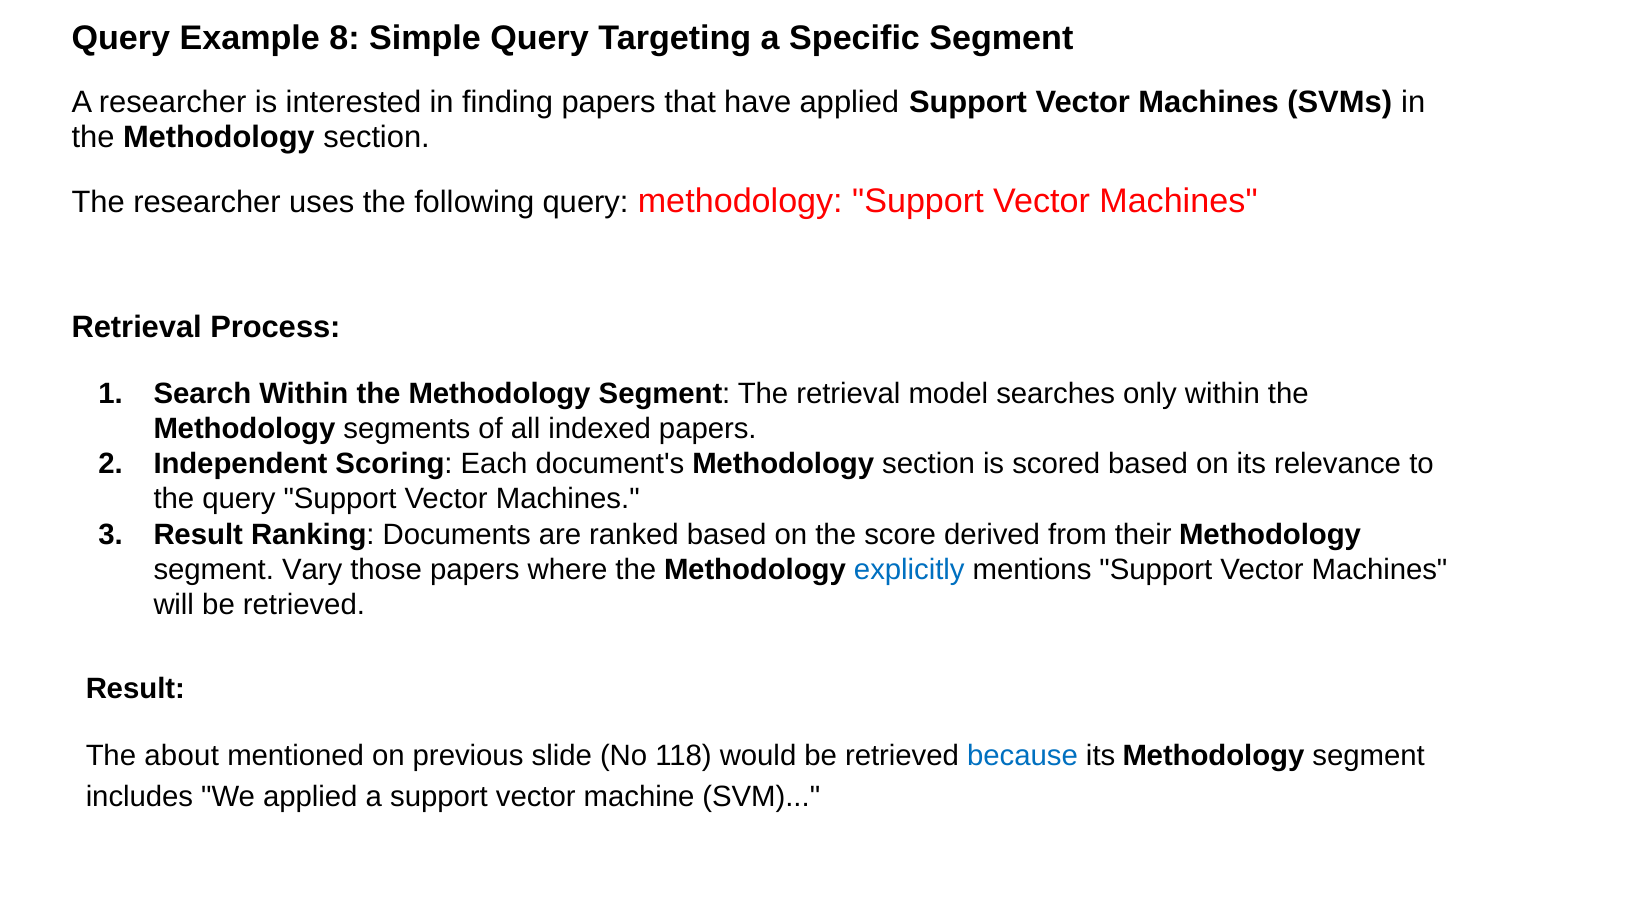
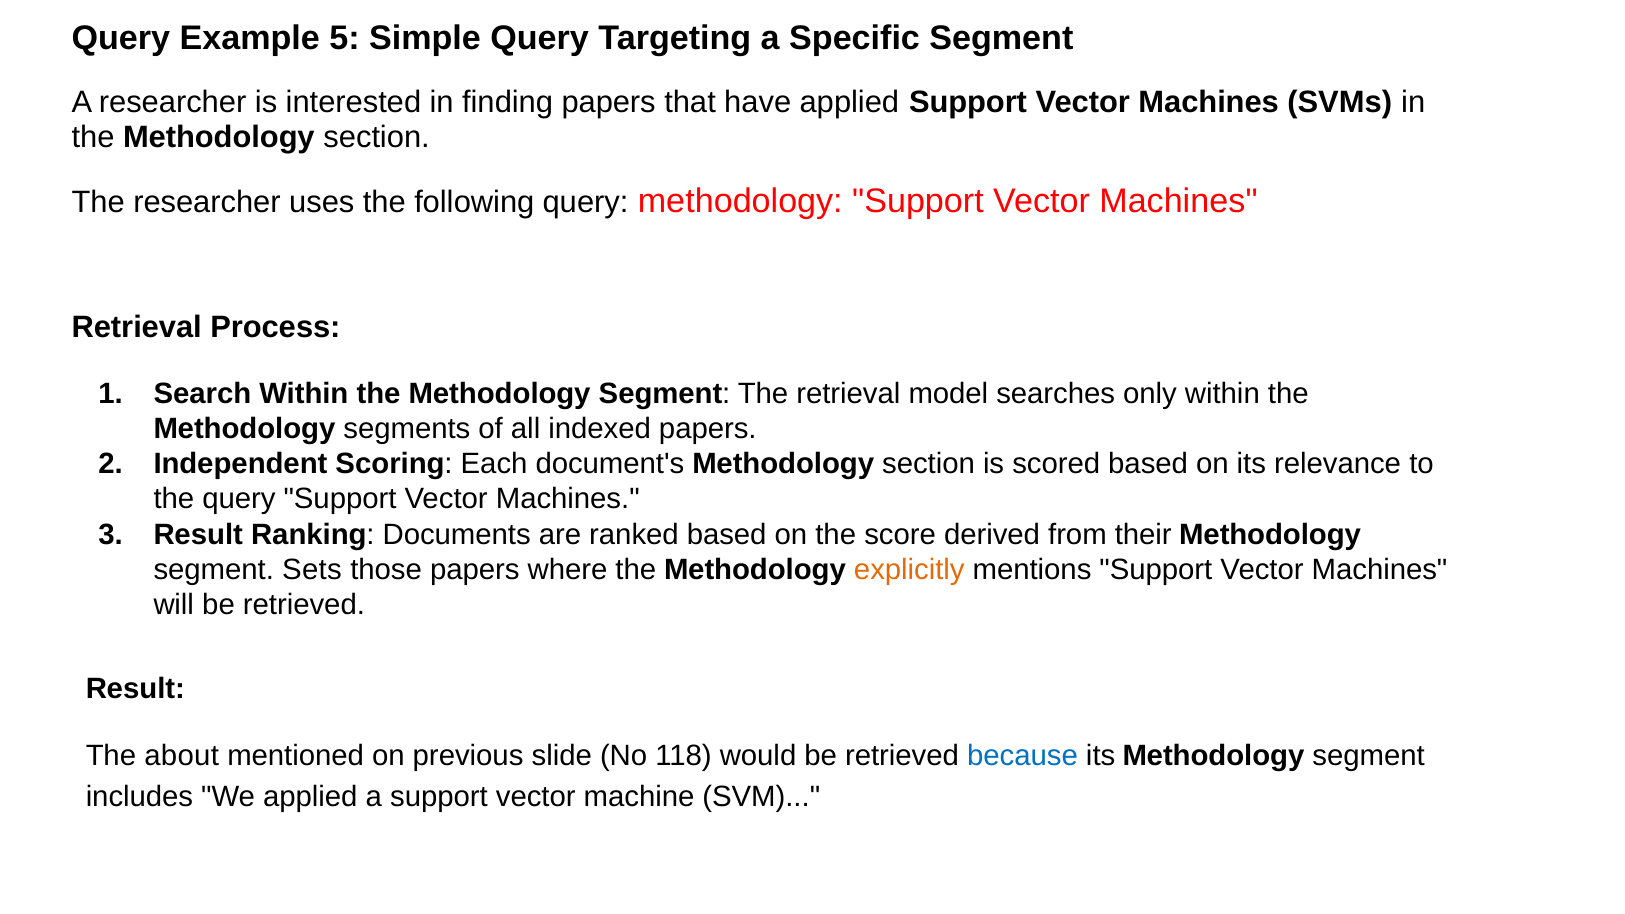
8: 8 -> 5
Vary: Vary -> Sets
explicitly colour: blue -> orange
